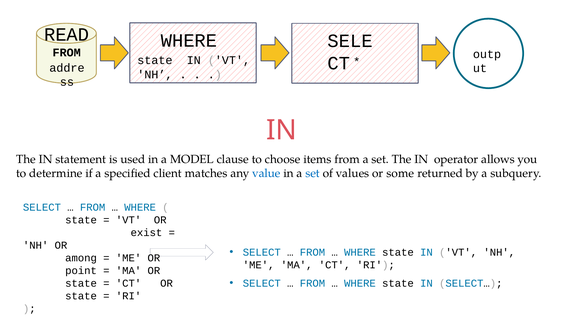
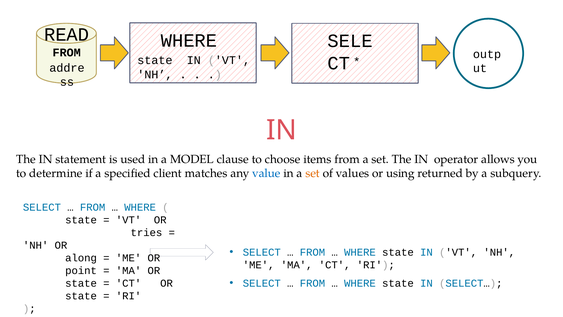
set at (313, 173) colour: blue -> orange
some: some -> using
exist: exist -> tries
among: among -> along
